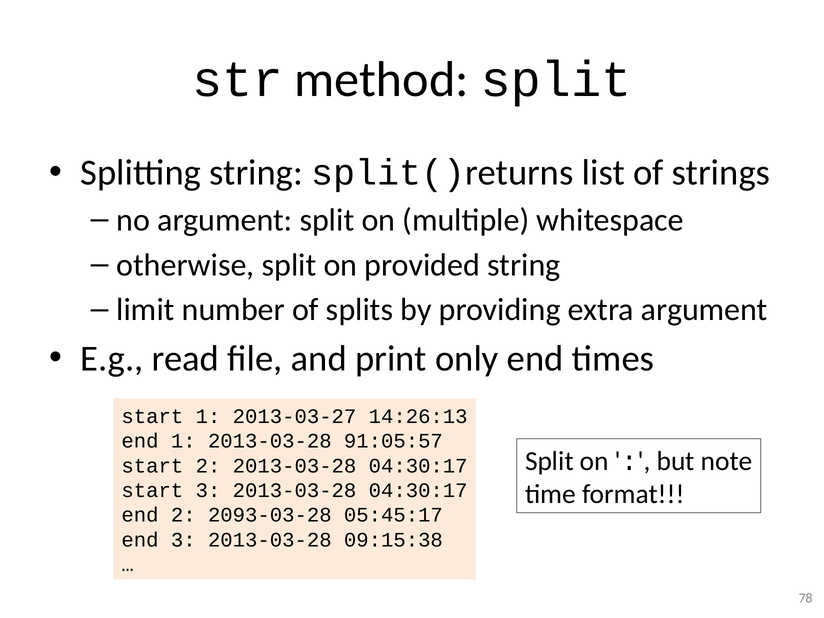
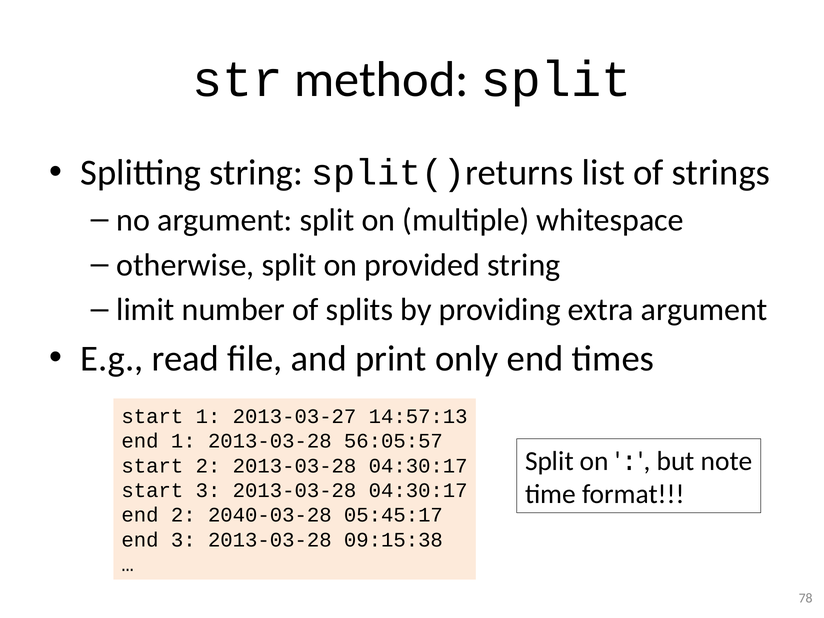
14:26:13: 14:26:13 -> 14:57:13
91:05:57: 91:05:57 -> 56:05:57
2093-03-28: 2093-03-28 -> 2040-03-28
